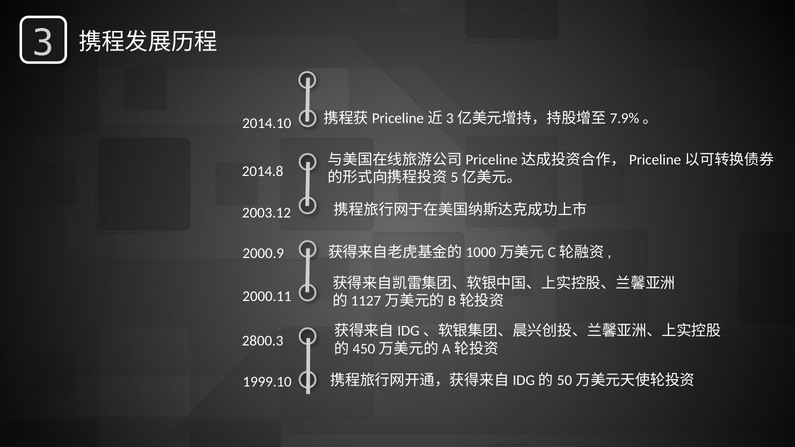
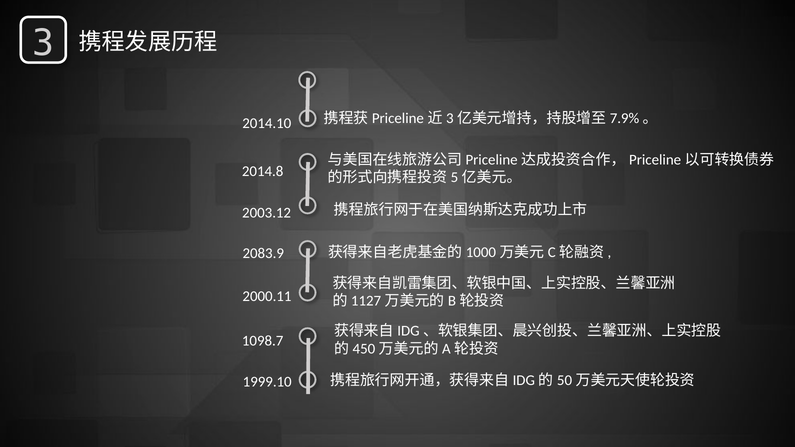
2000.9: 2000.9 -> 2083.9
2800.3: 2800.3 -> 1098.7
